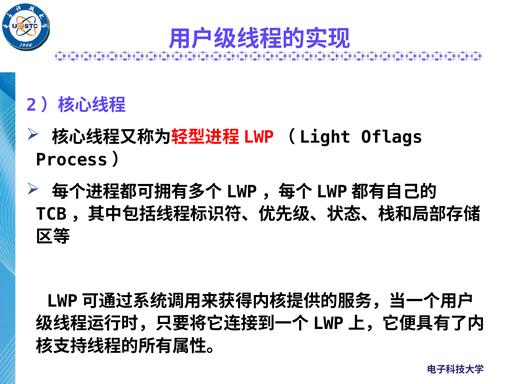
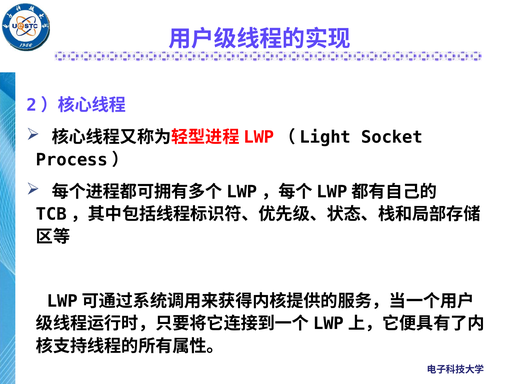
Oflags: Oflags -> Socket
